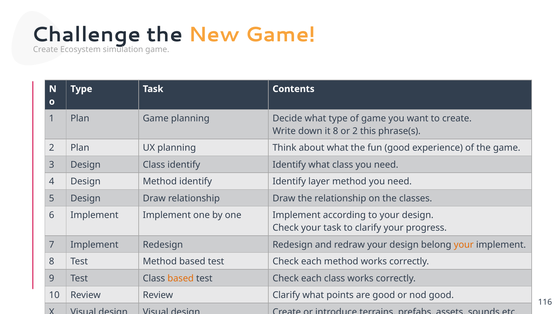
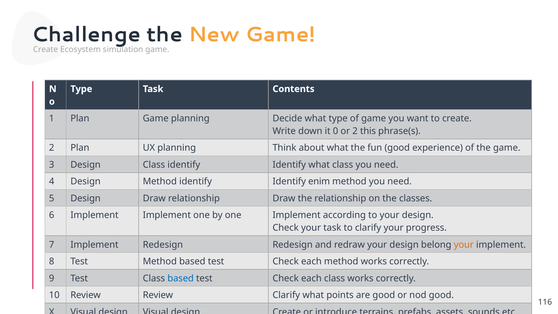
it 8: 8 -> 0
layer: layer -> enim
based at (181, 278) colour: orange -> blue
